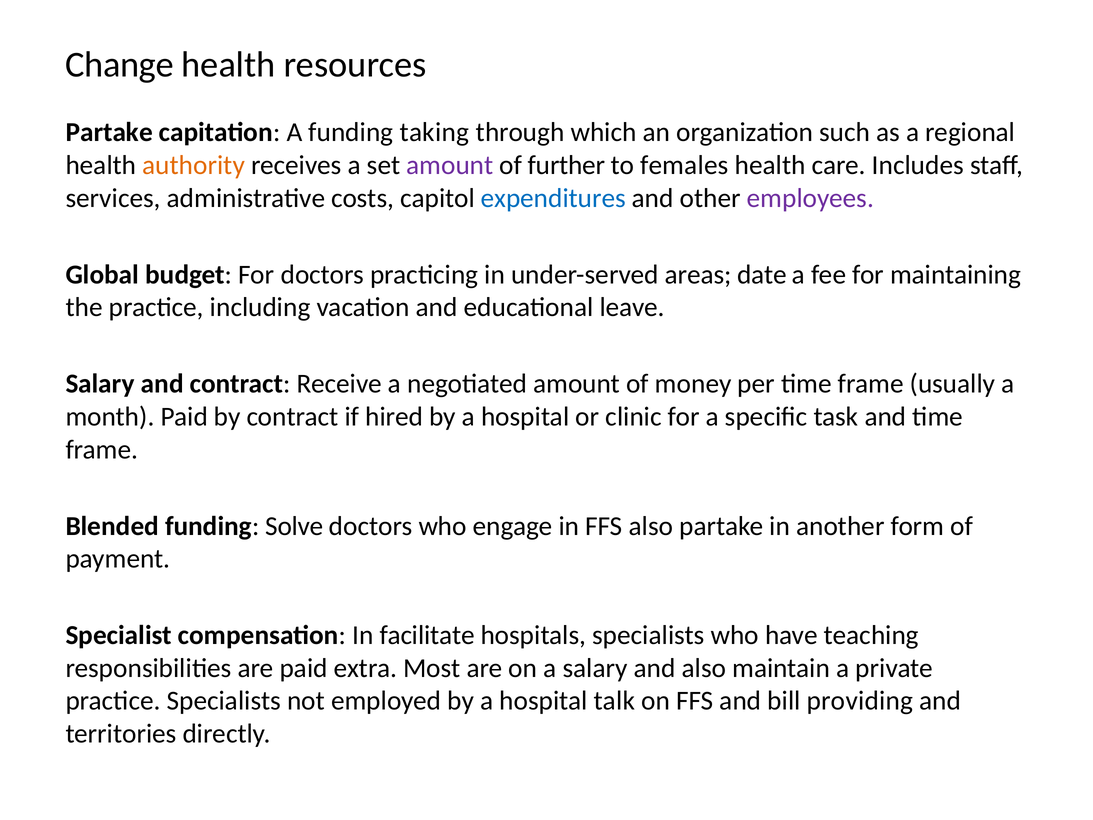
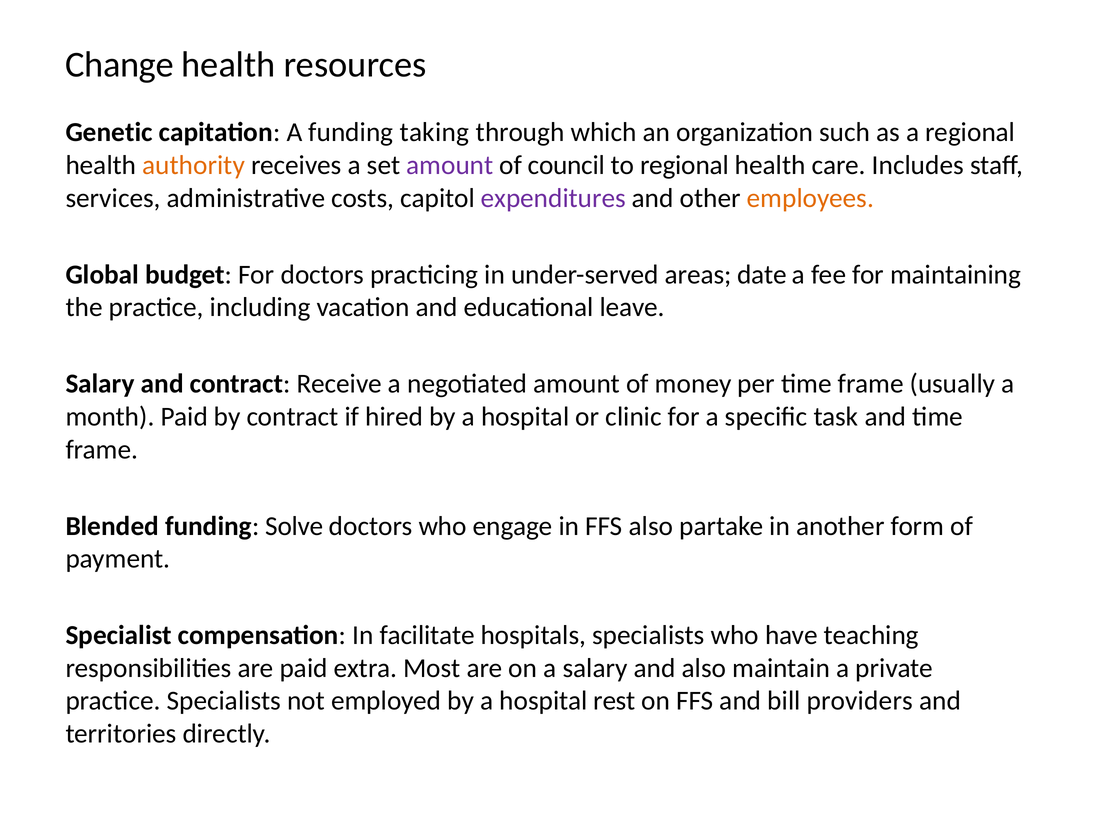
Partake at (109, 132): Partake -> Genetic
further: further -> council
to females: females -> regional
expenditures colour: blue -> purple
employees colour: purple -> orange
talk: talk -> rest
providing: providing -> providers
